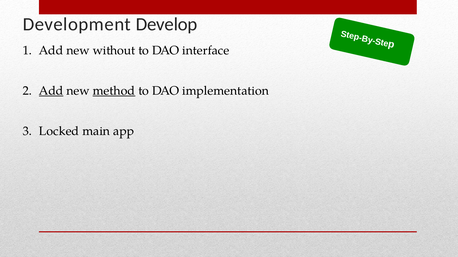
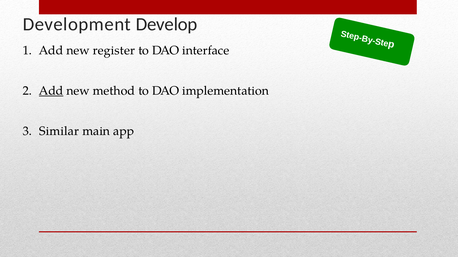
without: without -> register
method underline: present -> none
Locked: Locked -> Similar
